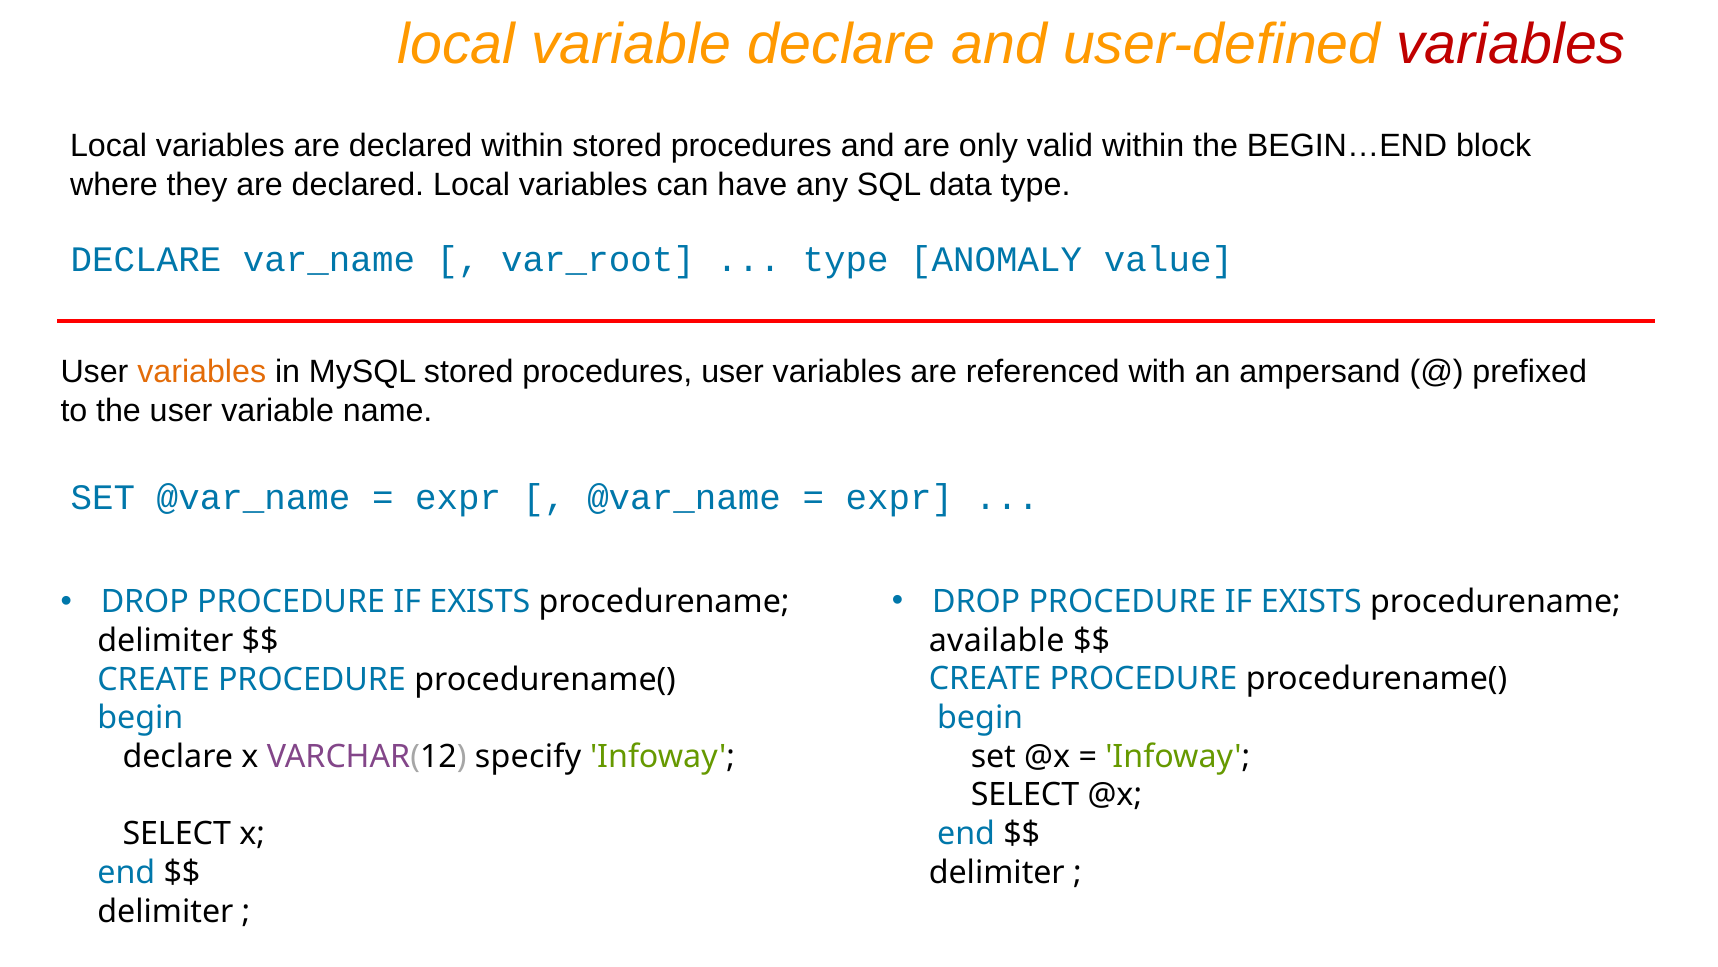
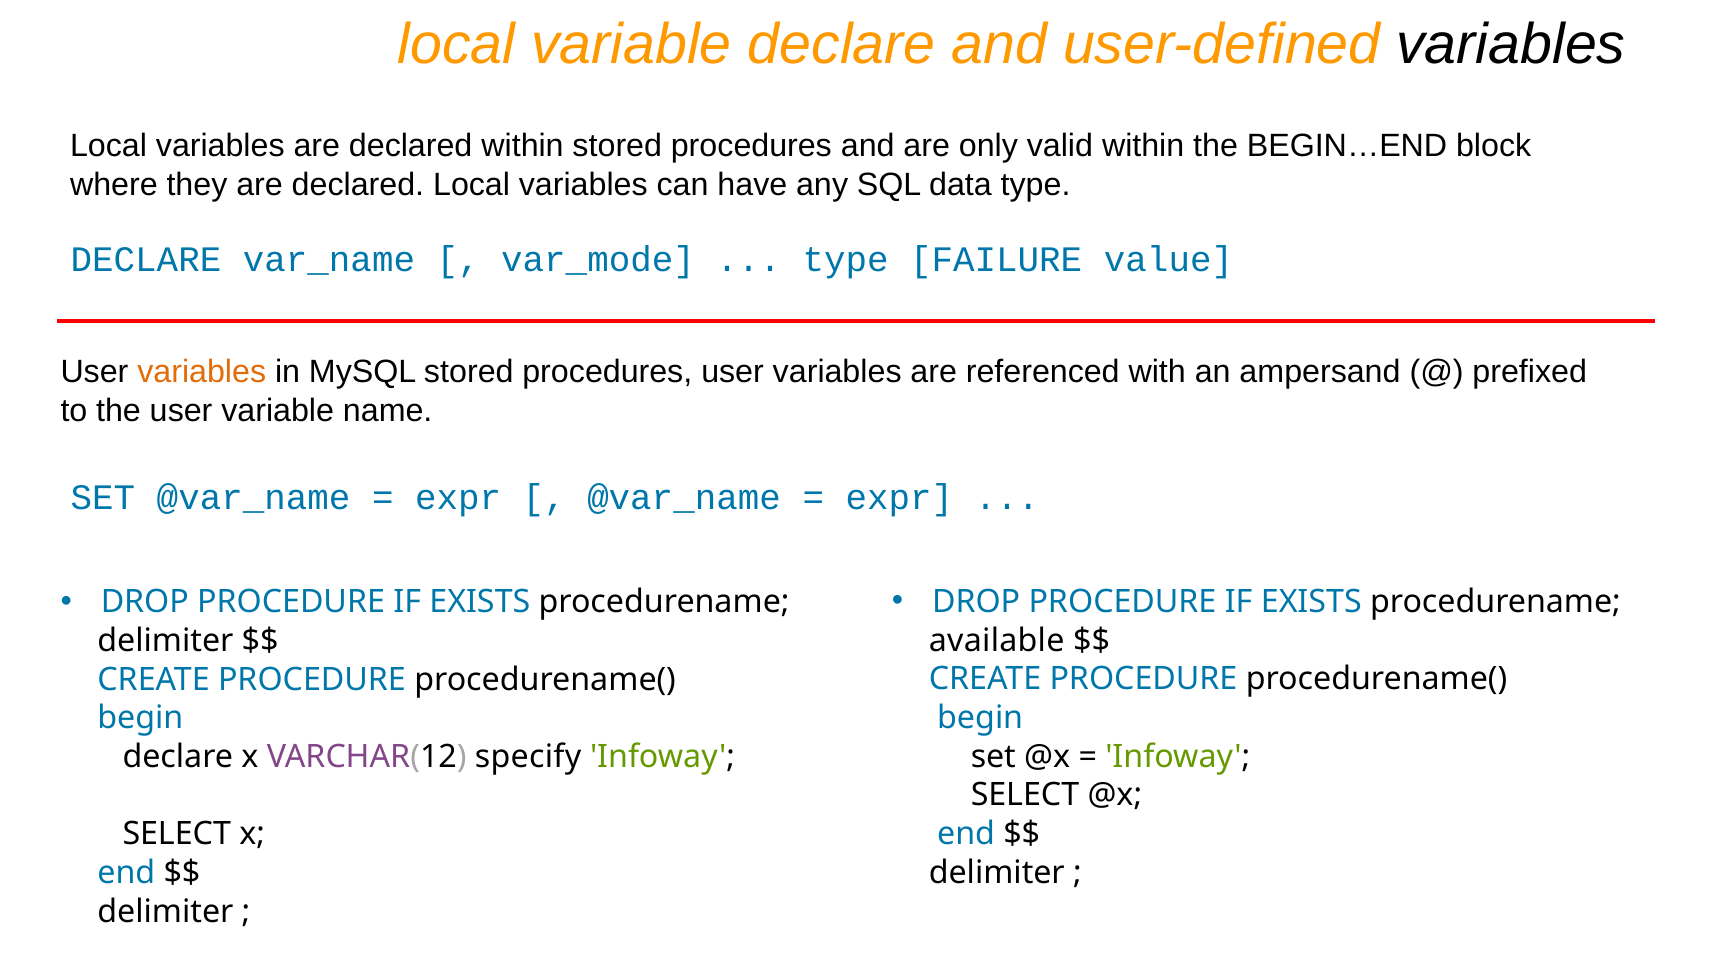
variables at (1511, 45) colour: red -> black
var_root: var_root -> var_mode
ANOMALY: ANOMALY -> FAILURE
